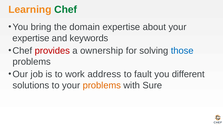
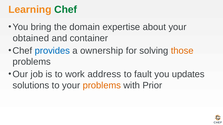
expertise at (31, 38): expertise -> obtained
keywords: keywords -> container
provides colour: red -> blue
those colour: blue -> orange
different: different -> updates
Sure: Sure -> Prior
